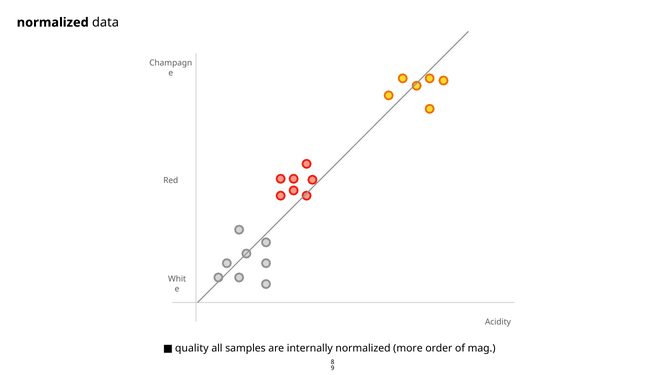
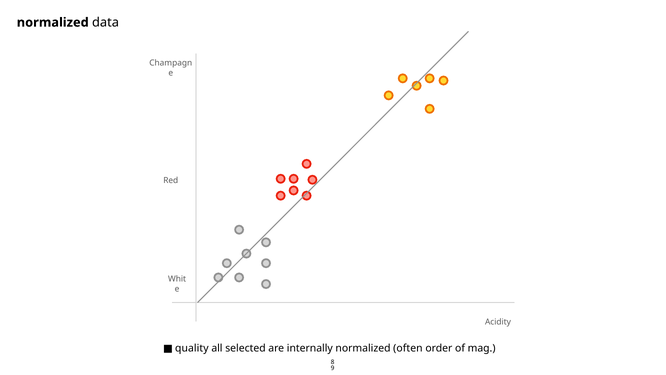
samples: samples -> selected
more: more -> often
